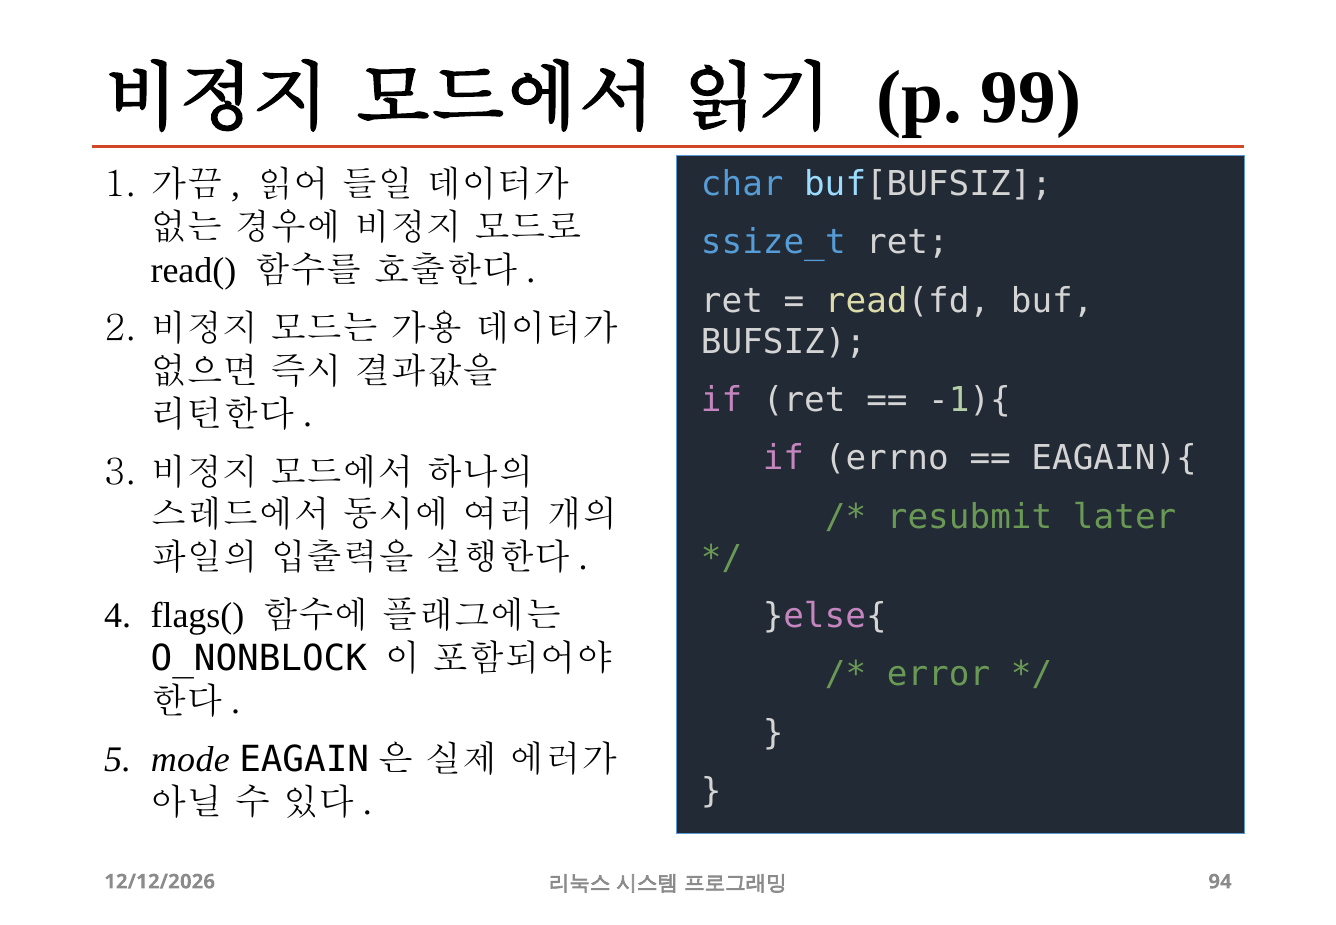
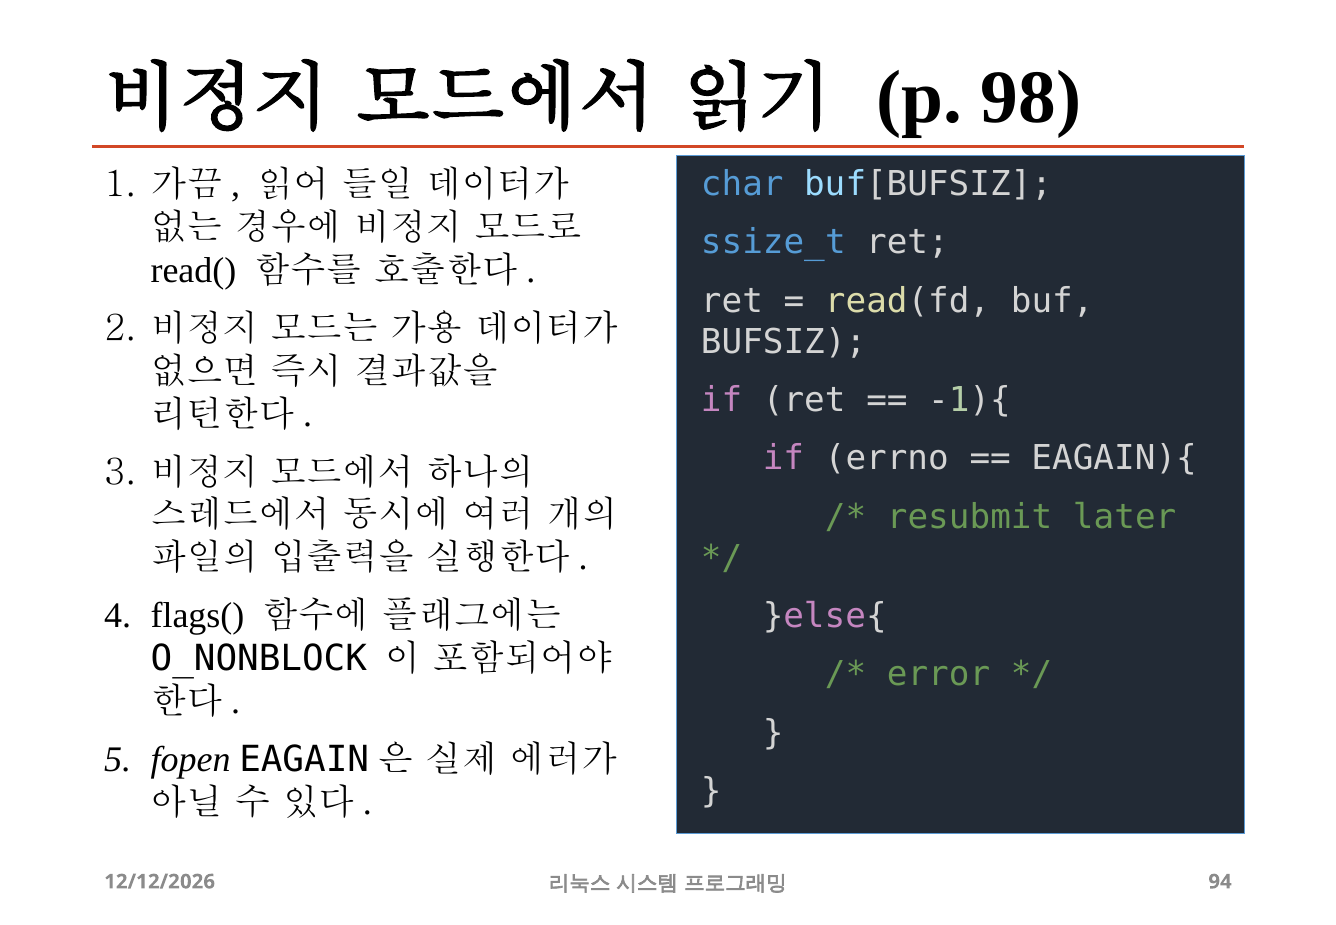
99: 99 -> 98
mode: mode -> fopen
